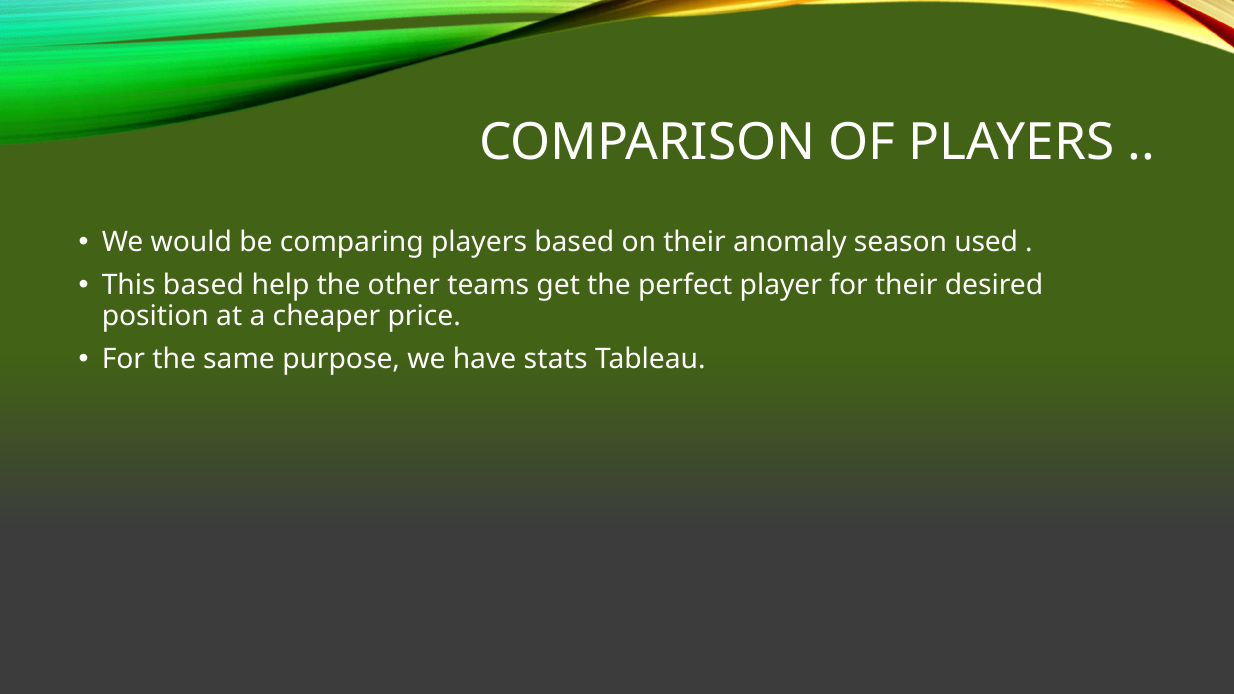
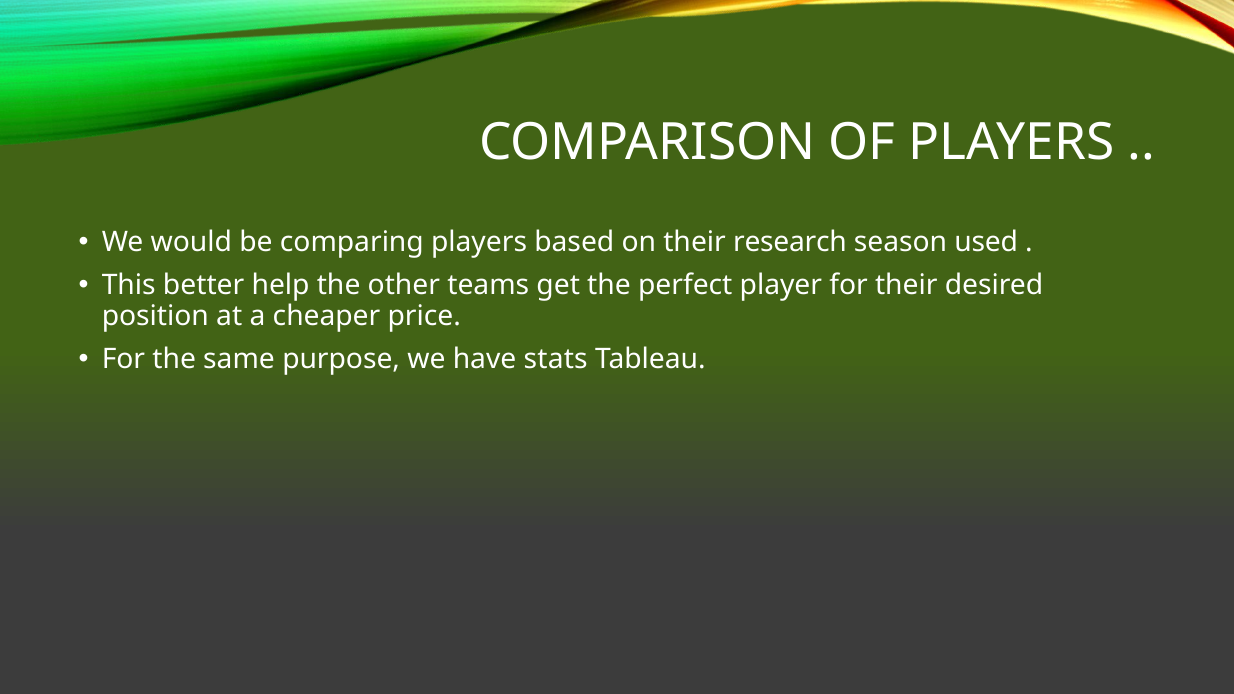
anomaly: anomaly -> research
This based: based -> better
